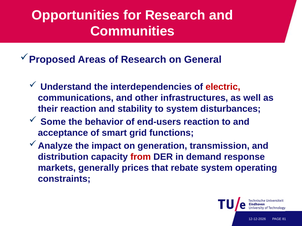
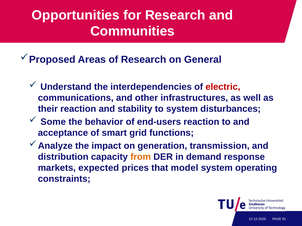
from colour: red -> orange
generally: generally -> expected
rebate: rebate -> model
